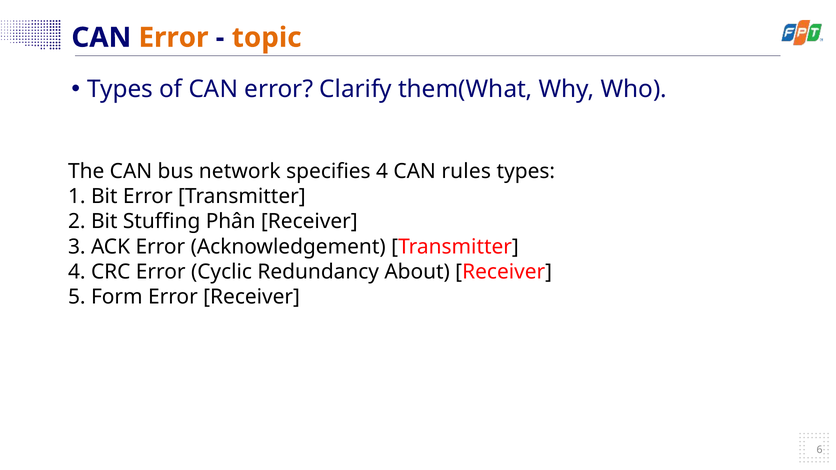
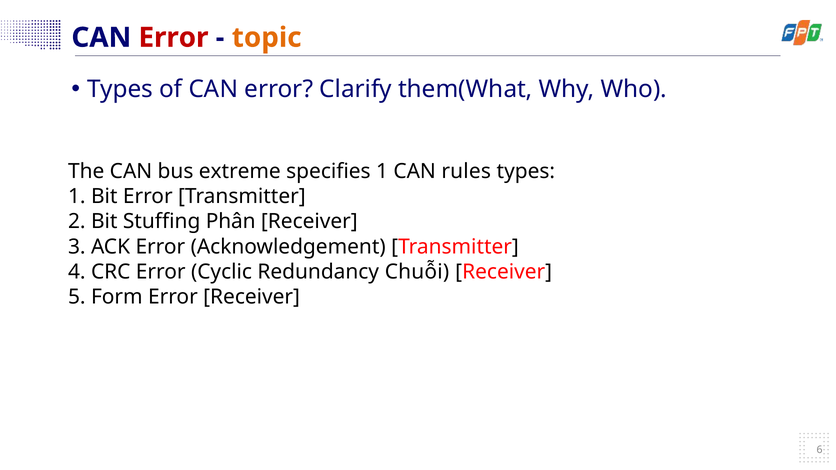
Error at (173, 38) colour: orange -> red
network: network -> extreme
specifies 4: 4 -> 1
About: About -> Chuỗi
